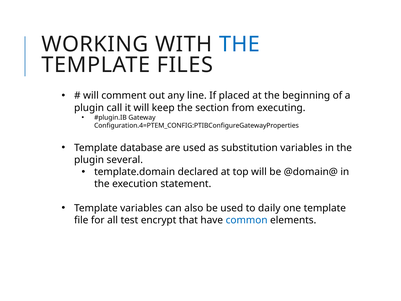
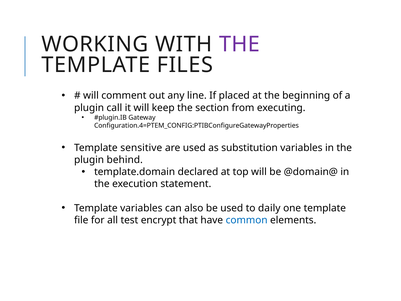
THE at (240, 44) colour: blue -> purple
database: database -> sensitive
several: several -> behind
